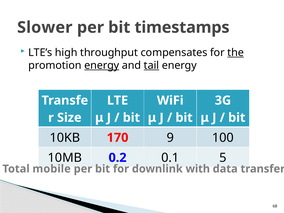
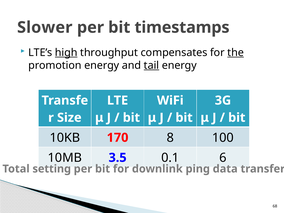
high underline: none -> present
energy at (102, 65) underline: present -> none
9: 9 -> 8
0.2: 0.2 -> 3.5
5: 5 -> 6
mobile: mobile -> setting
with: with -> ping
